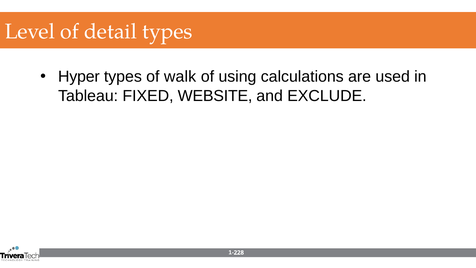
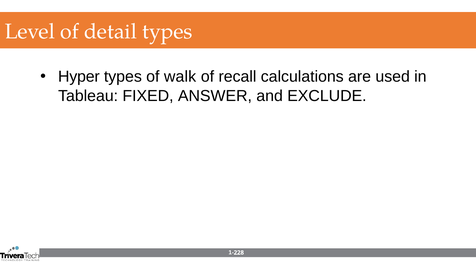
using: using -> recall
WEBSITE: WEBSITE -> ANSWER
